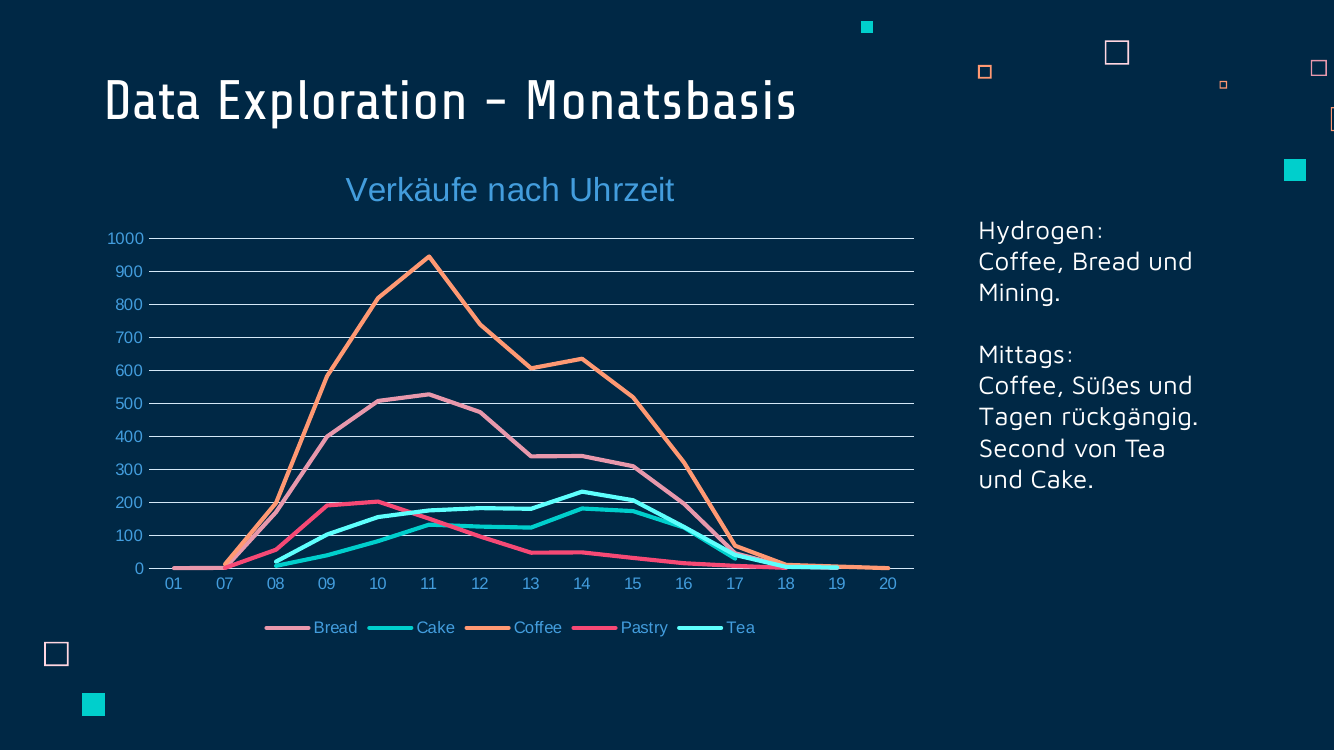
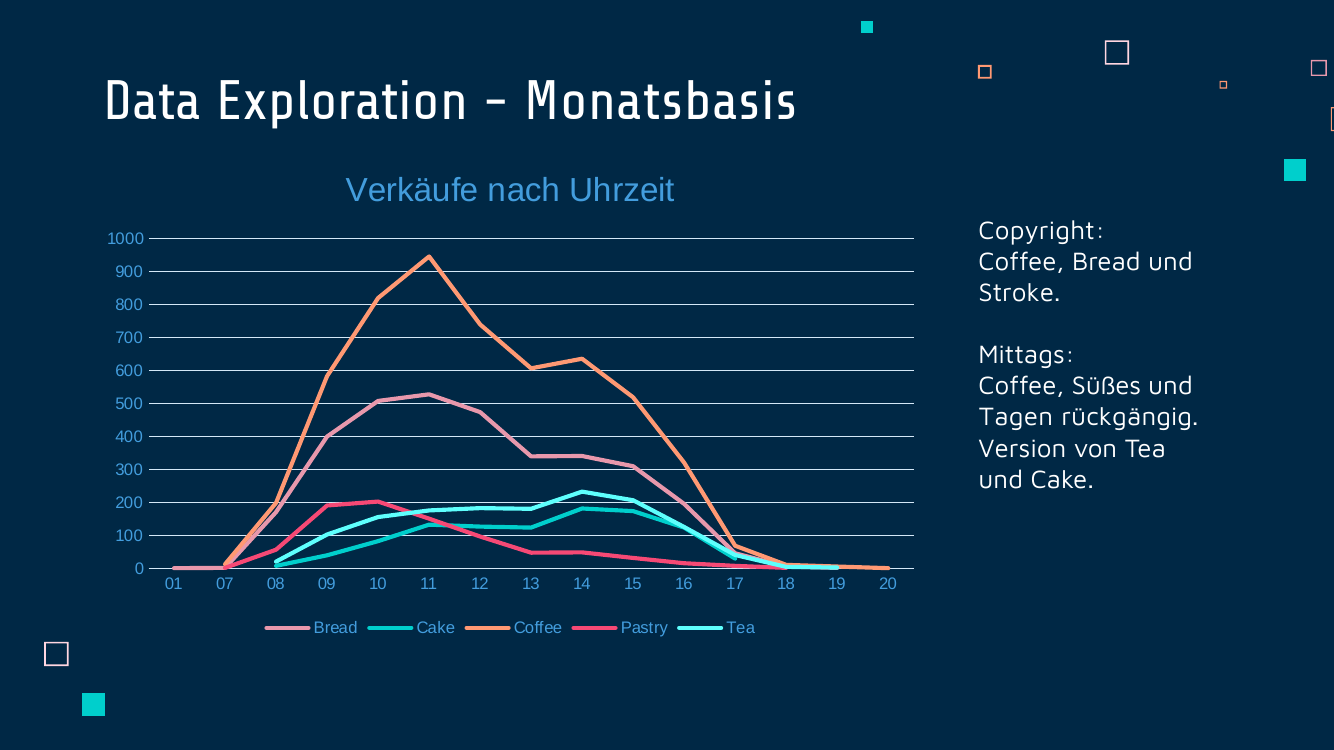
Hydrogen: Hydrogen -> Copyright
Mining: Mining -> Stroke
Second: Second -> Version
